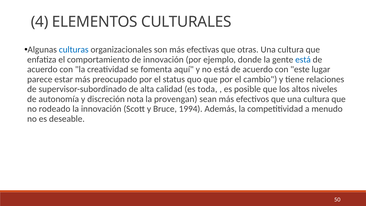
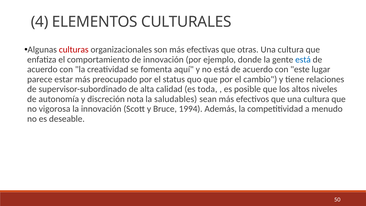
culturas colour: blue -> red
provengan: provengan -> saludables
rodeado: rodeado -> vigorosa
